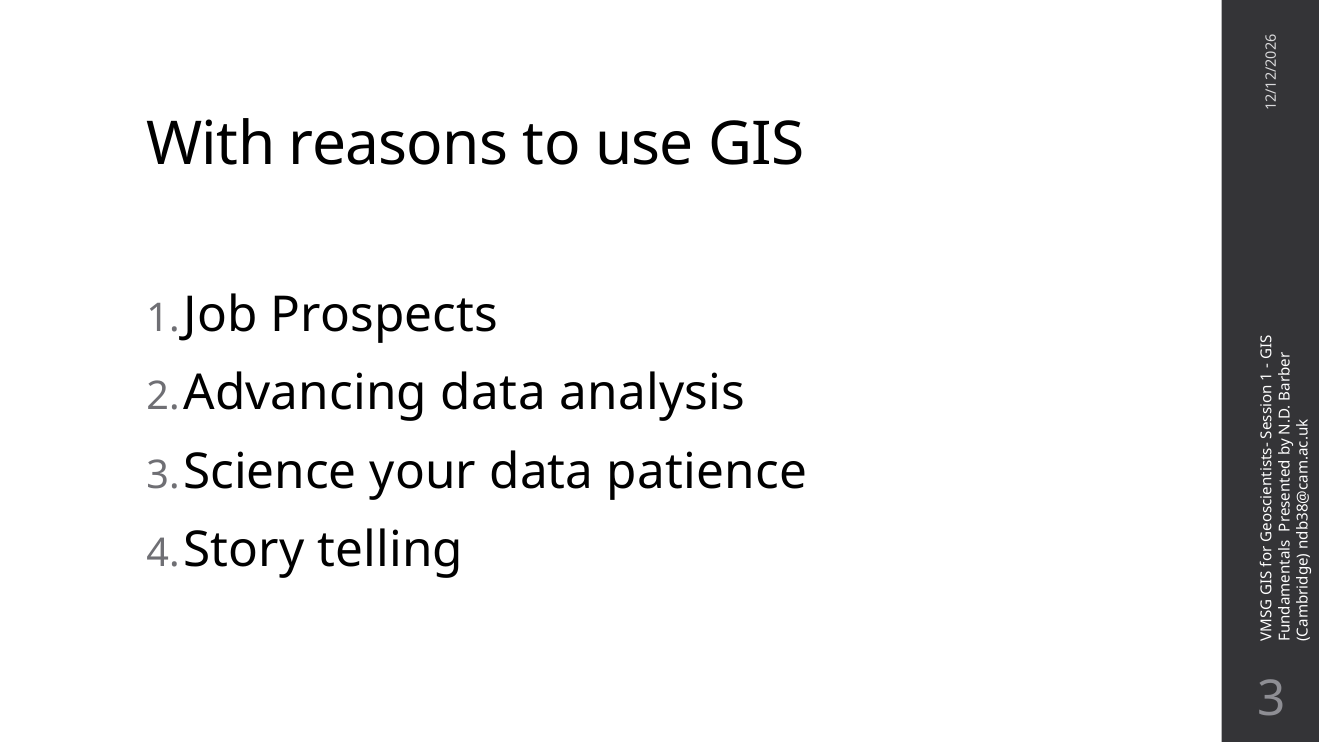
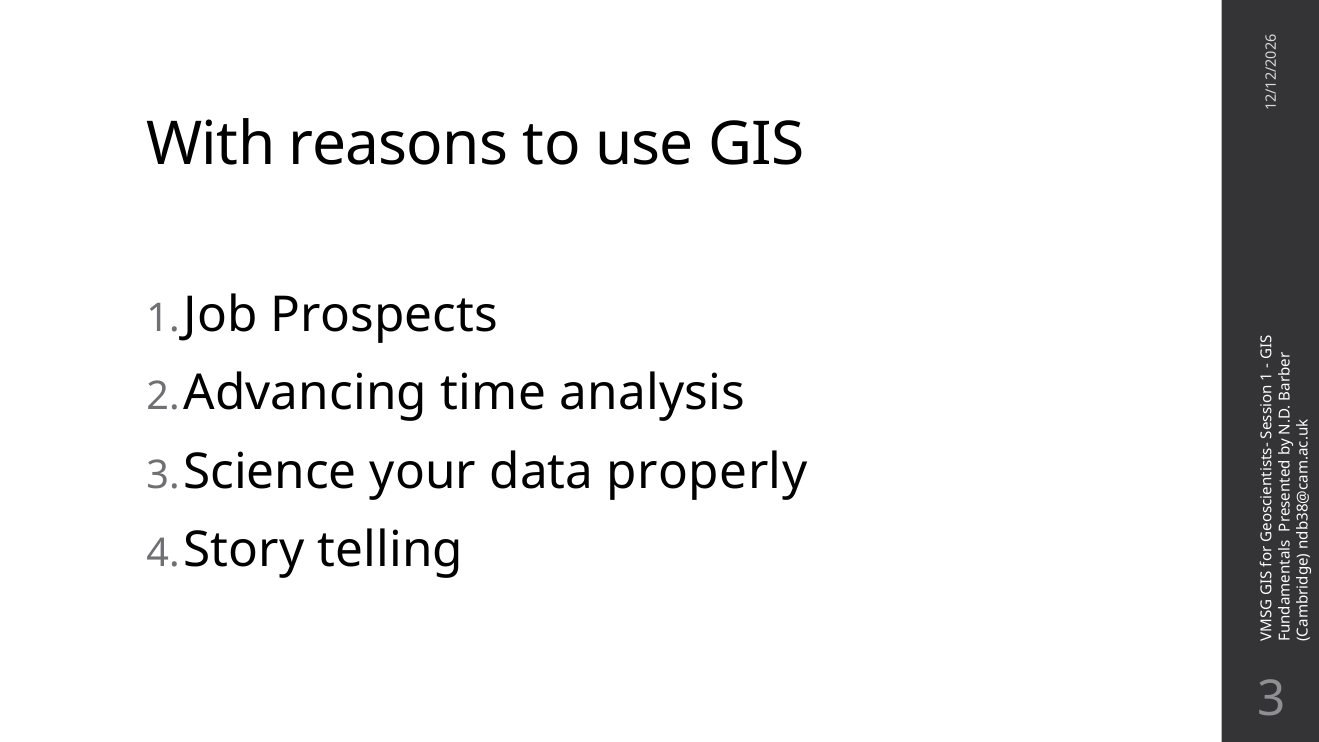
Advancing data: data -> time
patience: patience -> properly
